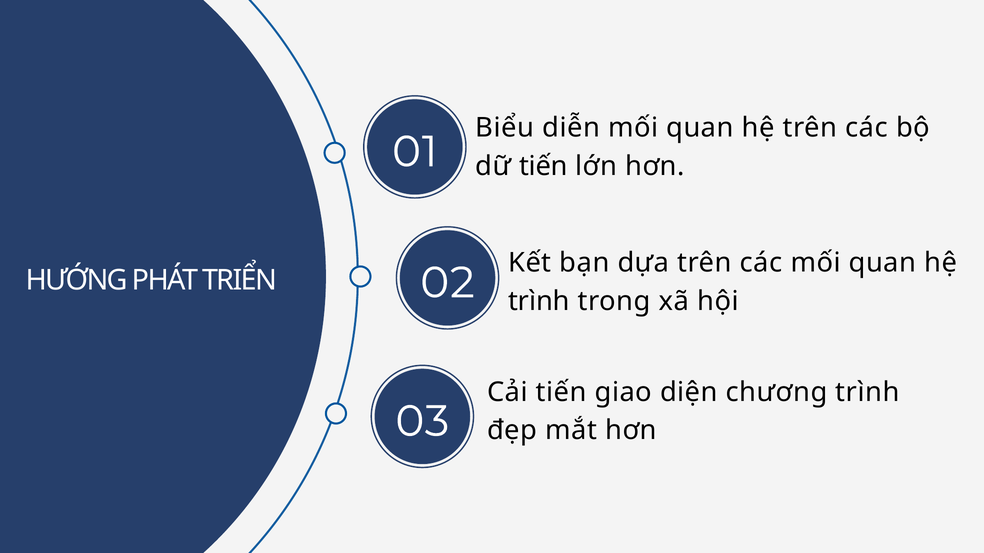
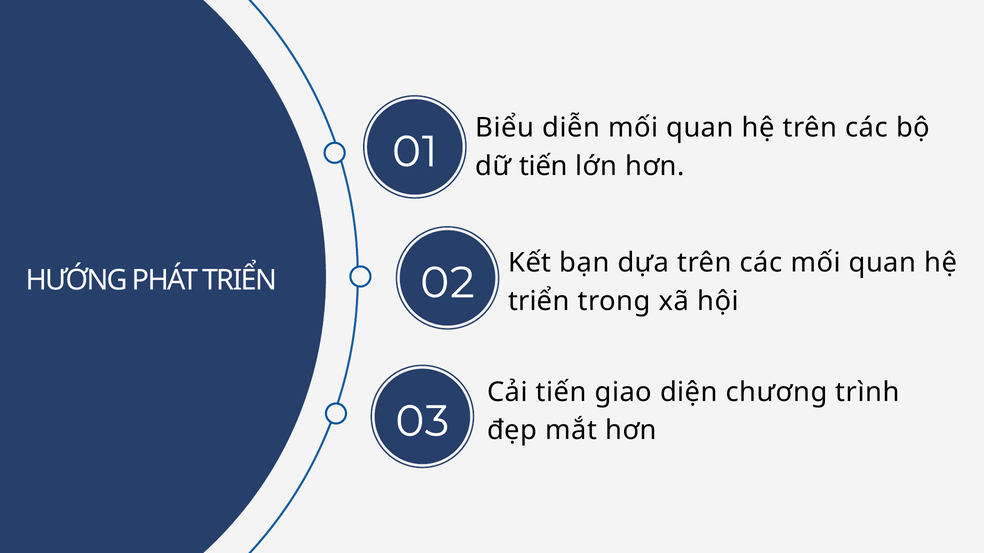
trình at (539, 301): trình -> triển
